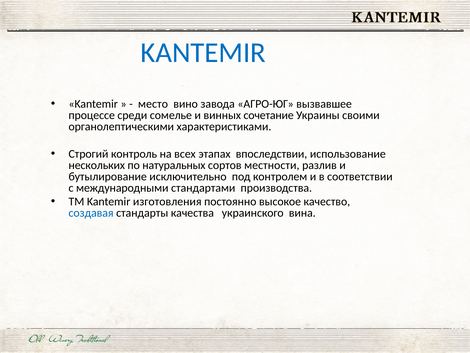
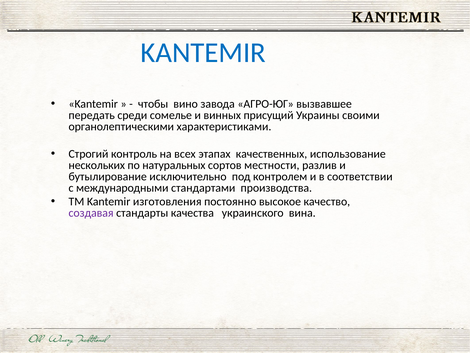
место: место -> чтобы
процессе: процессе -> передать
сочетание: сочетание -> присущий
впоследствии: впоследствии -> качественных
создавая colour: blue -> purple
